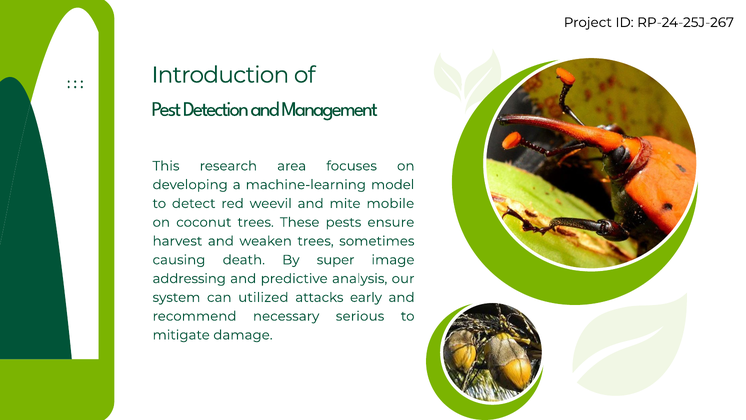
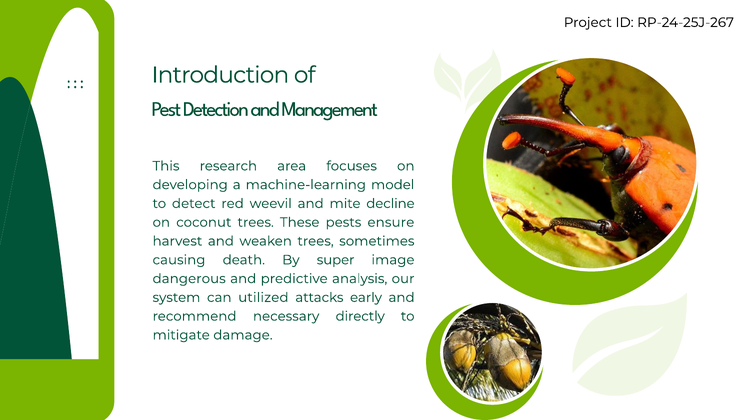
mobile: mobile -> decline
addressing: addressing -> dangerous
serious: serious -> directly
